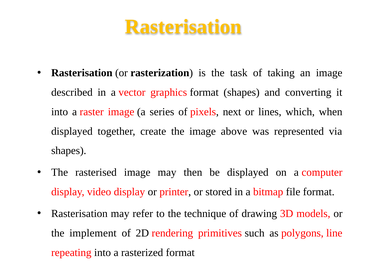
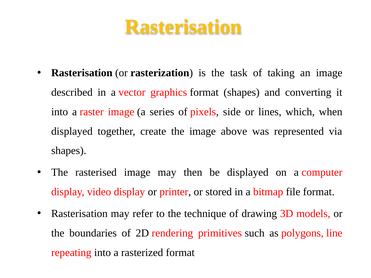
next: next -> side
implement: implement -> boundaries
